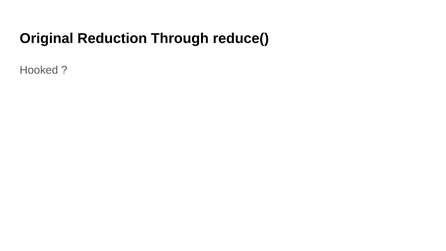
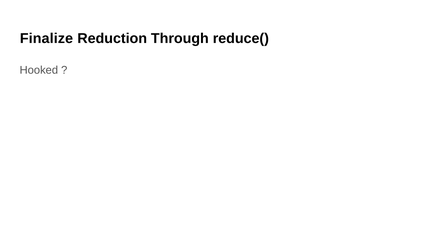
Original: Original -> Finalize
